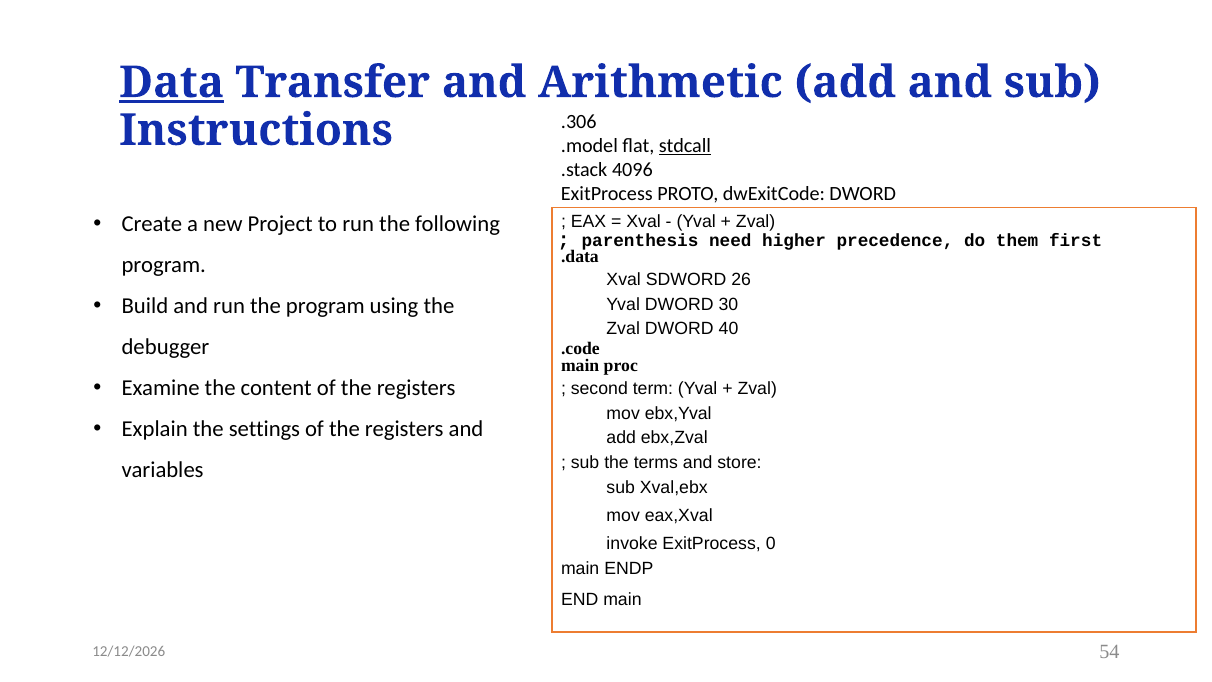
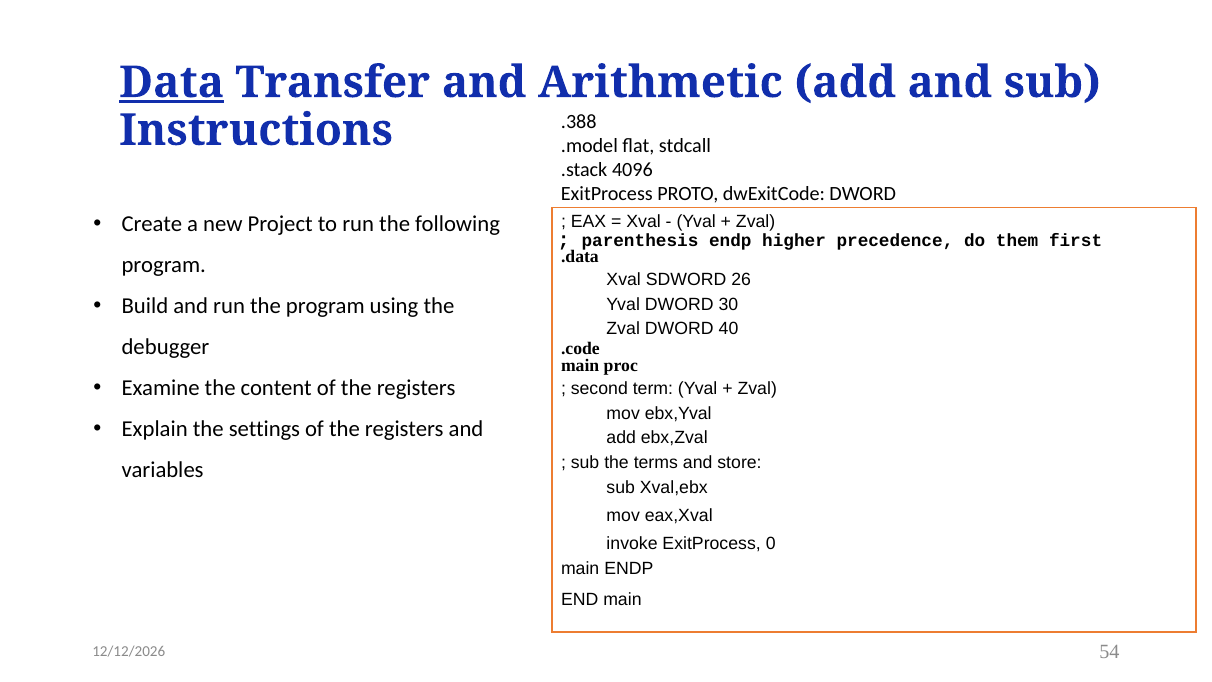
.306: .306 -> .388
stdcall underline: present -> none
parenthesis need: need -> endp
